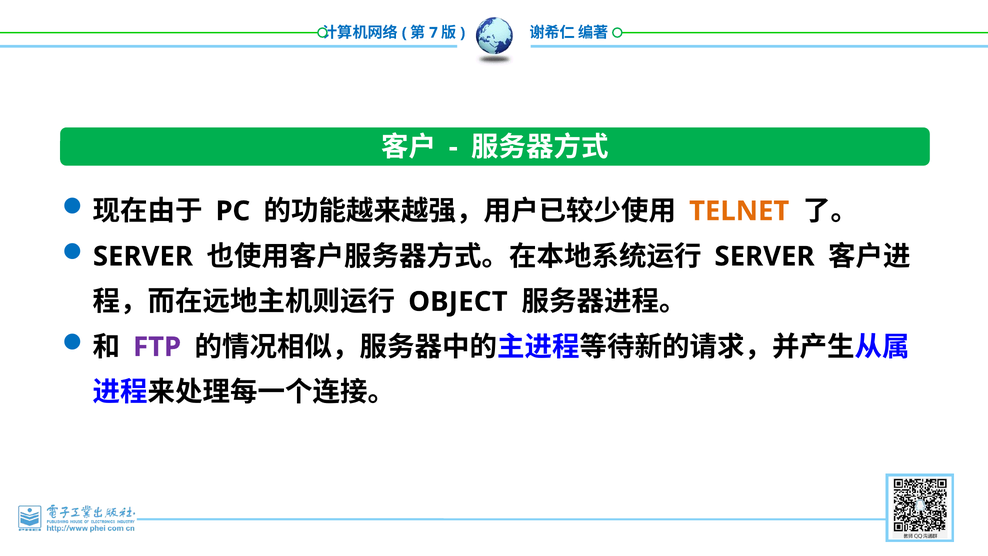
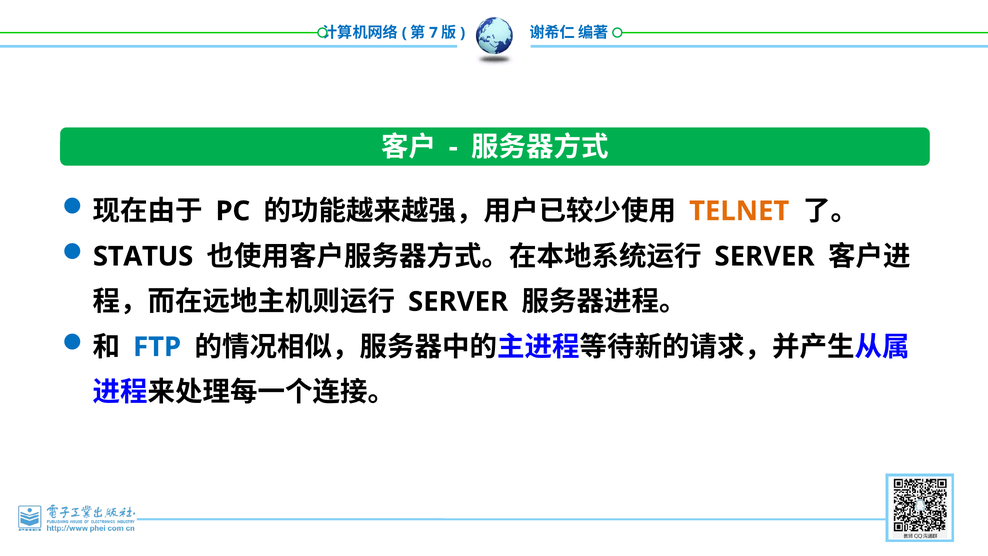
SERVER at (143, 256): SERVER -> STATUS
OBJECT at (458, 302): OBJECT -> SERVER
FTP colour: purple -> blue
